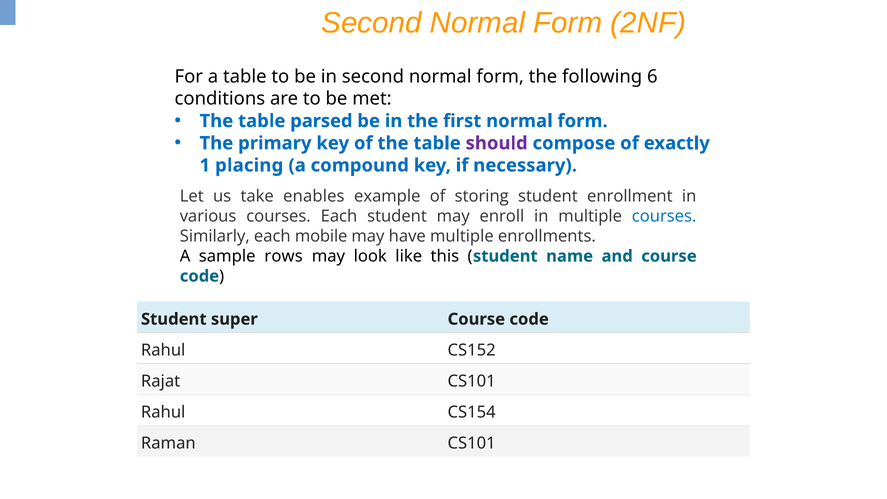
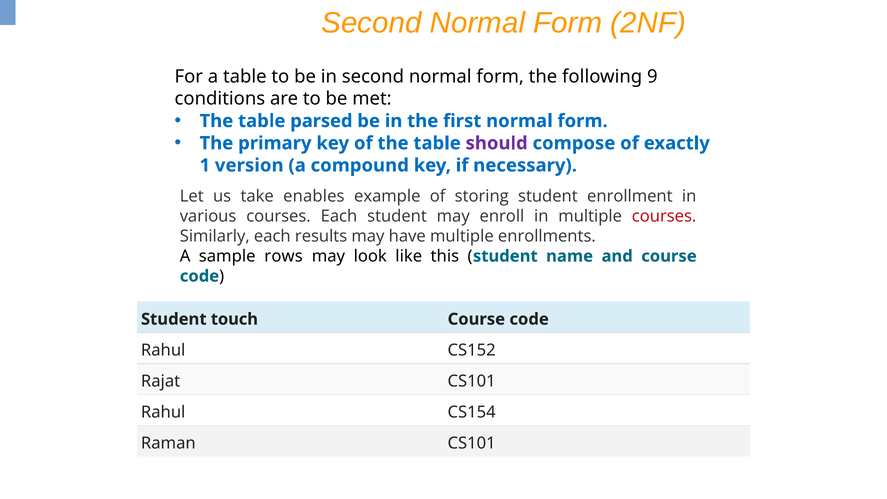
6: 6 -> 9
placing: placing -> version
courses at (664, 216) colour: blue -> red
mobile: mobile -> results
super: super -> touch
